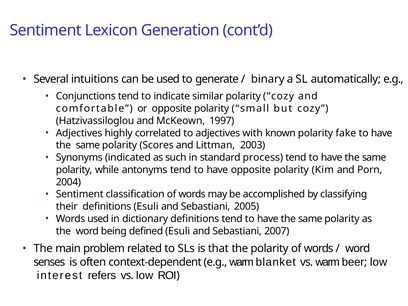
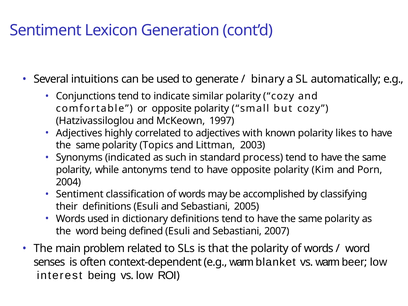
fake: fake -> likes
Scores: Scores -> Topics
interest refers: refers -> being
